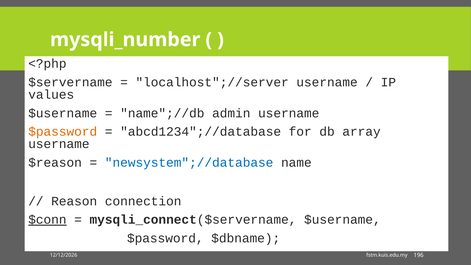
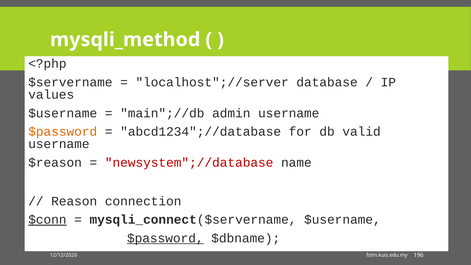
mysqli_number: mysqli_number -> mysqli_method
localhost";//server username: username -> database
name";//db: name";//db -> main";//db
array: array -> valid
newsystem";//database colour: blue -> red
$password at (165, 238) underline: none -> present
